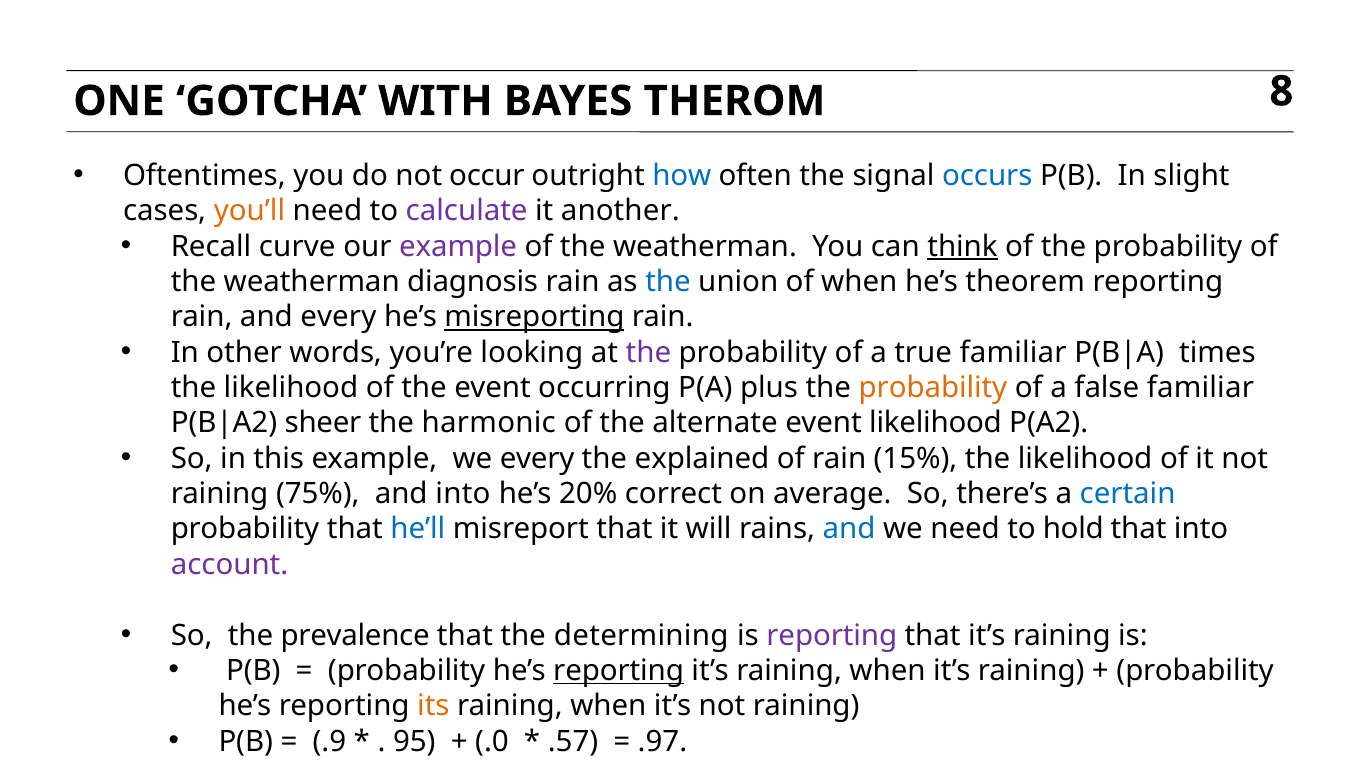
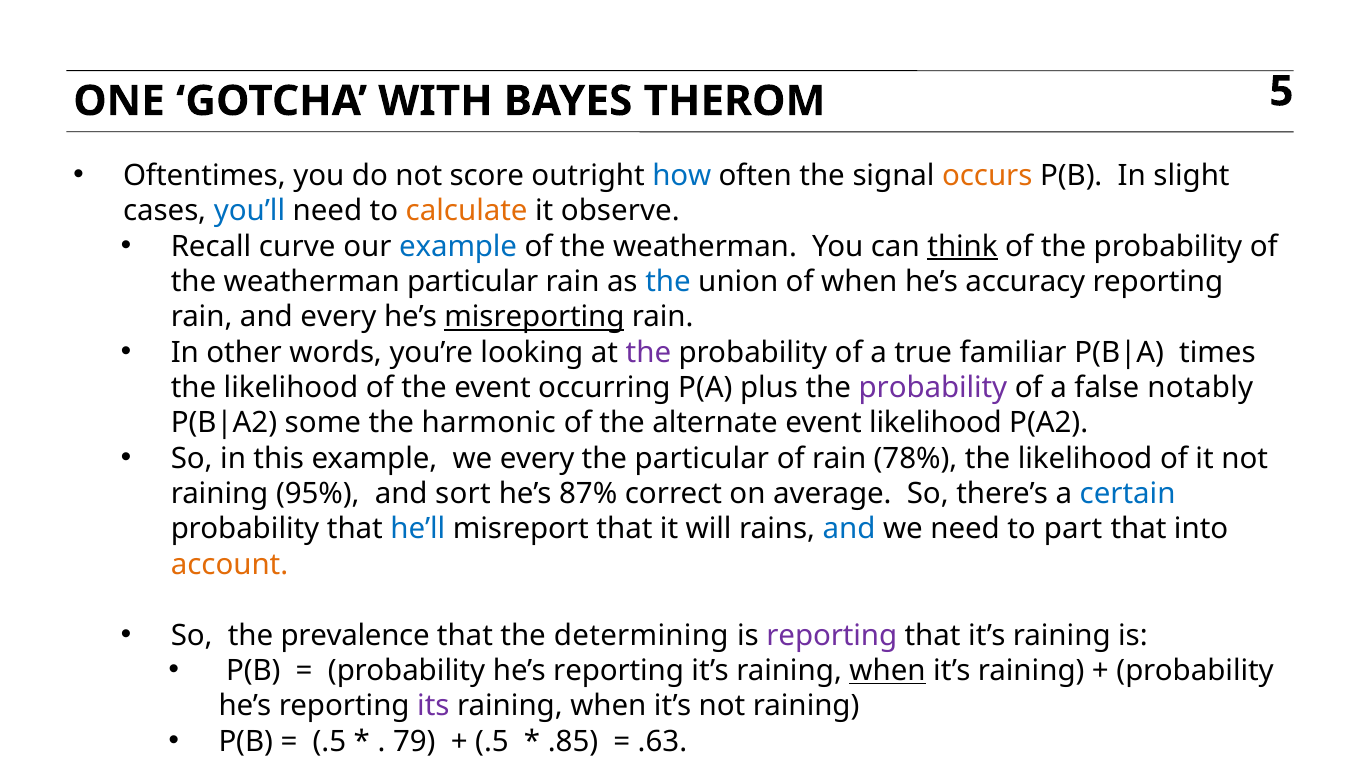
8: 8 -> 5
occur: occur -> score
occurs colour: blue -> orange
you’ll colour: orange -> blue
calculate colour: purple -> orange
another: another -> observe
example at (458, 247) colour: purple -> blue
weatherman diagnosis: diagnosis -> particular
theorem: theorem -> accuracy
probability at (933, 388) colour: orange -> purple
false familiar: familiar -> notably
sheer: sheer -> some
the explained: explained -> particular
15%: 15% -> 78%
75%: 75% -> 95%
and into: into -> sort
20%: 20% -> 87%
hold: hold -> part
account colour: purple -> orange
reporting at (619, 671) underline: present -> none
when at (888, 671) underline: none -> present
its colour: orange -> purple
.9 at (329, 742): .9 -> .5
95: 95 -> 79
.0 at (492, 742): .0 -> .5
.57: .57 -> .85
.97: .97 -> .63
